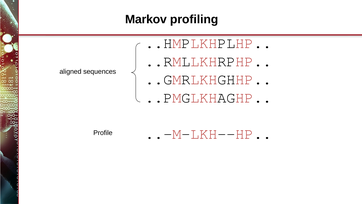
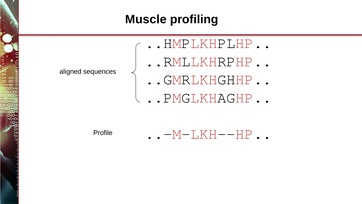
Markov: Markov -> Muscle
